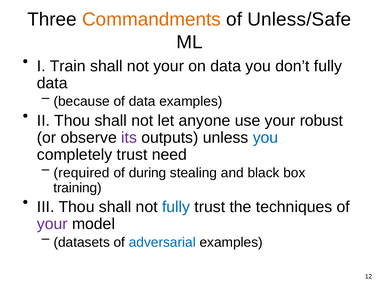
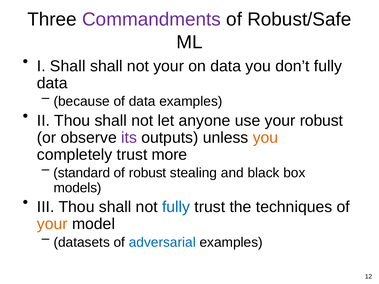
Commandments colour: orange -> purple
Unless/Safe: Unless/Safe -> Robust/Safe
I Train: Train -> Shall
you at (265, 138) colour: blue -> orange
need: need -> more
required: required -> standard
of during: during -> robust
training: training -> models
your at (52, 224) colour: purple -> orange
